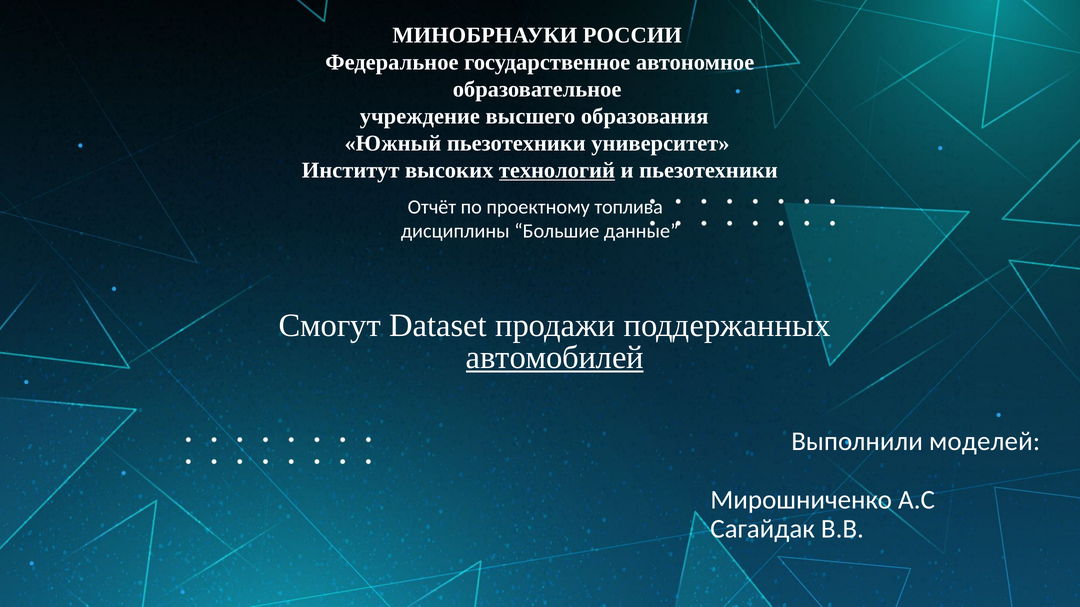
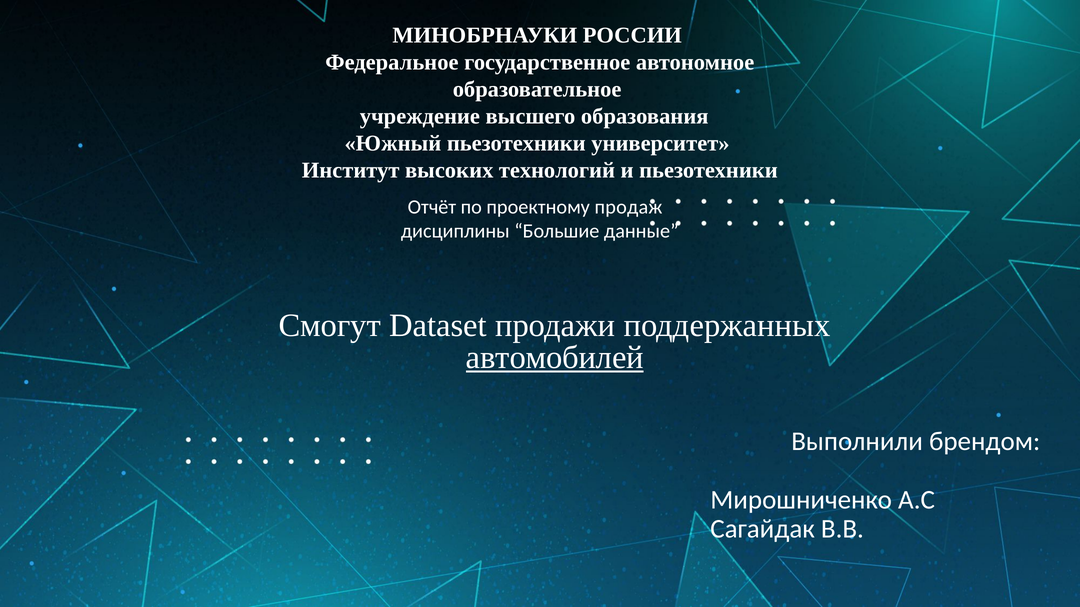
технологий underline: present -> none
топлива: топлива -> продаж
моделей: моделей -> брендом
